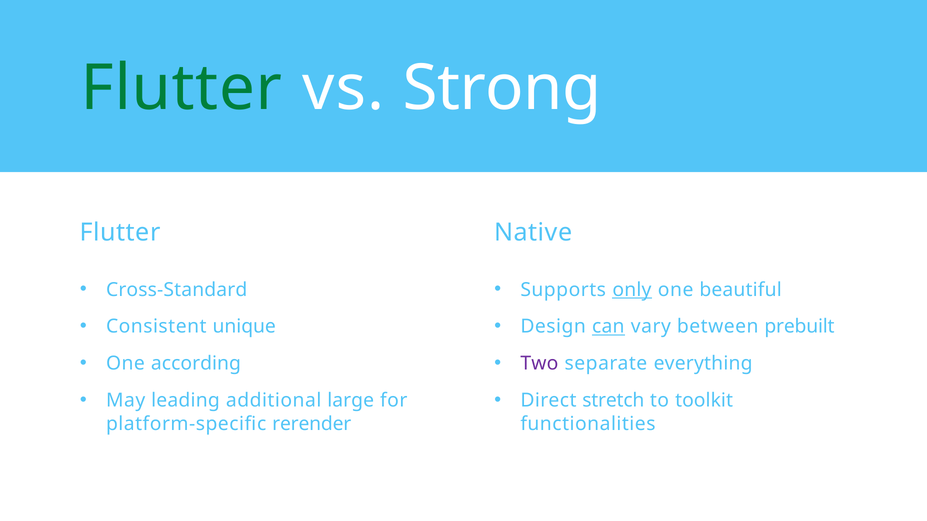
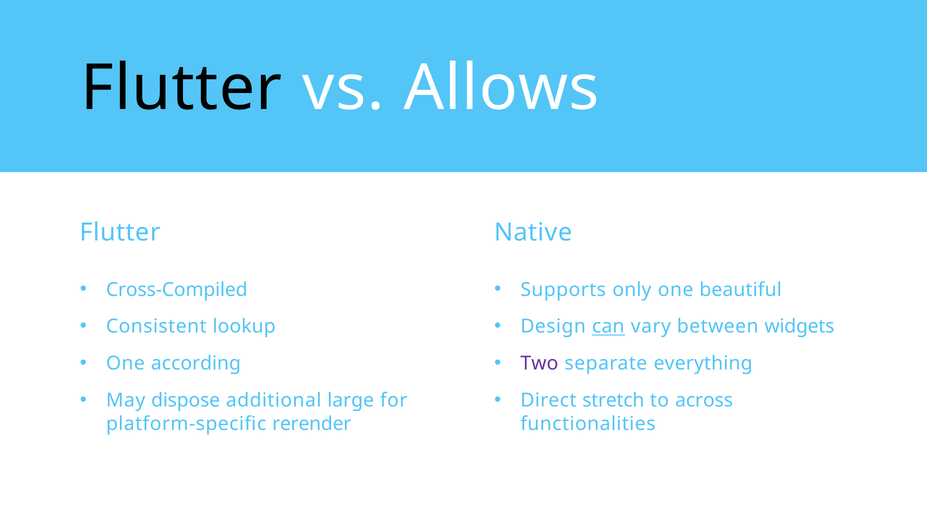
Flutter at (181, 88) colour: green -> black
Strong: Strong -> Allows
Cross-Standard: Cross-Standard -> Cross-Compiled
only underline: present -> none
unique: unique -> lookup
prebuilt: prebuilt -> widgets
leading: leading -> dispose
toolkit: toolkit -> across
